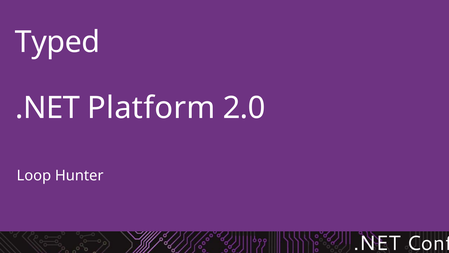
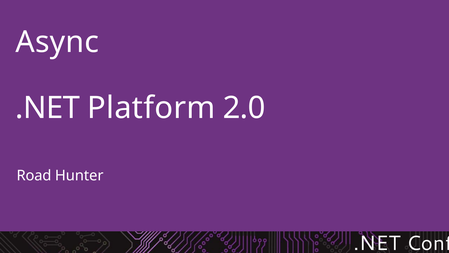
Typed: Typed -> Async
Loop: Loop -> Road
